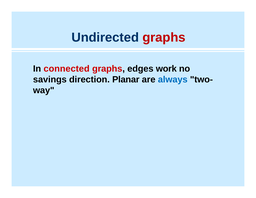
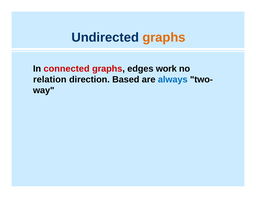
graphs at (164, 37) colour: red -> orange
savings: savings -> relation
Planar: Planar -> Based
